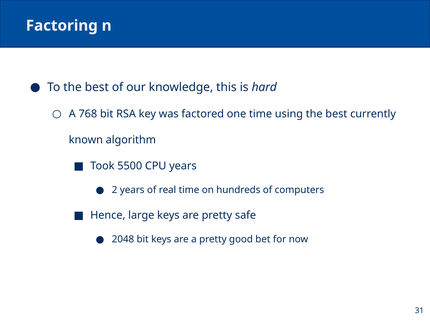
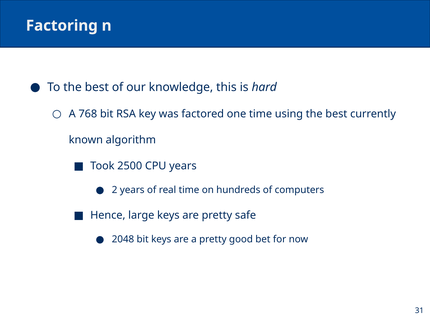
5500: 5500 -> 2500
